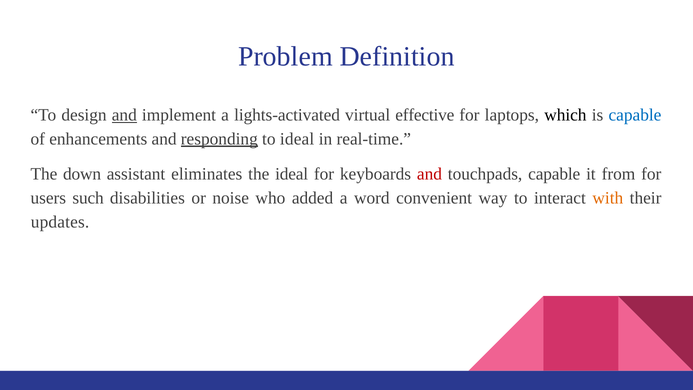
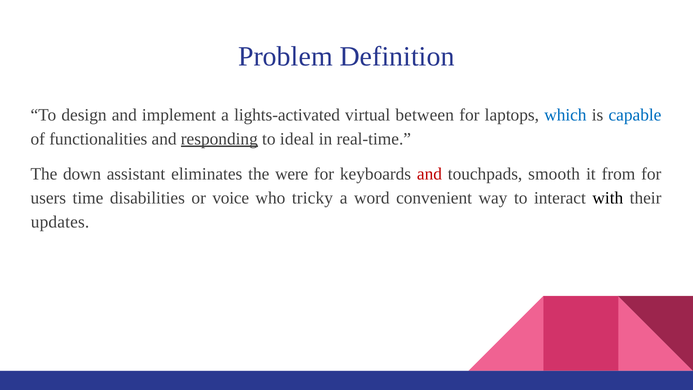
and at (124, 115) underline: present -> none
effective: effective -> between
which colour: black -> blue
enhancements: enhancements -> functionalities
the ideal: ideal -> were
touchpads capable: capable -> smooth
such: such -> time
noise: noise -> voice
added: added -> tricky
with colour: orange -> black
